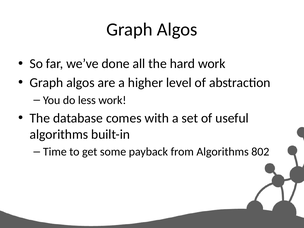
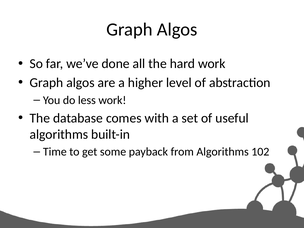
802: 802 -> 102
